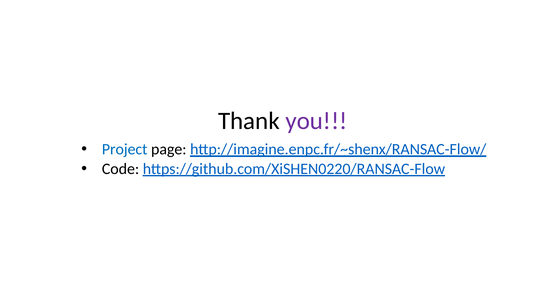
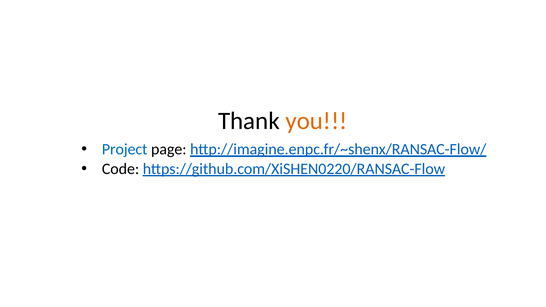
you colour: purple -> orange
